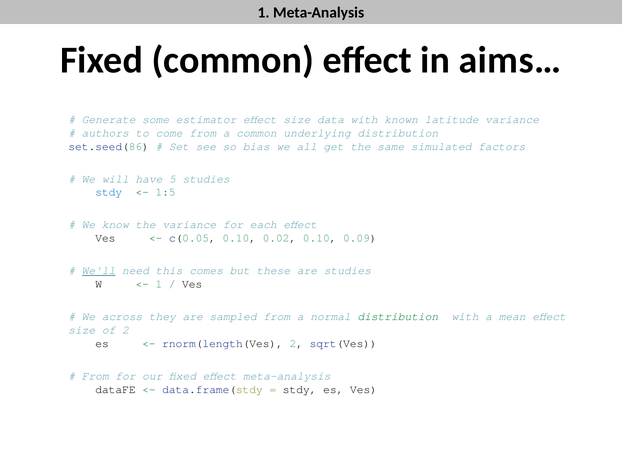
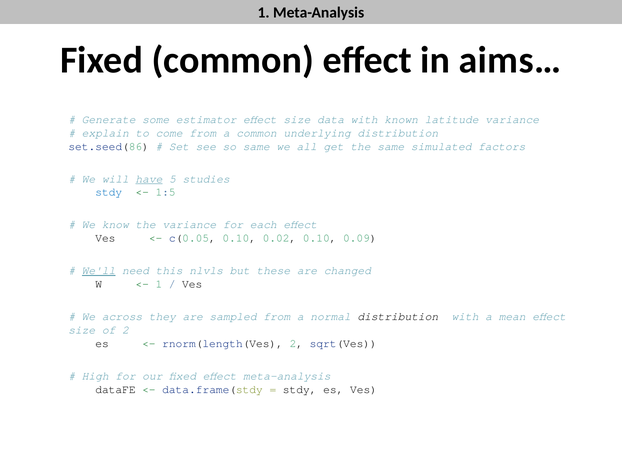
authors: authors -> explain
so bias: bias -> same
have underline: none -> present
comes: comes -> nlvls
are studies: studies -> changed
distribution at (398, 317) colour: green -> black
From at (95, 377): From -> High
